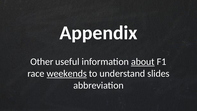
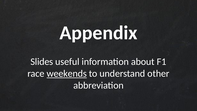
Other: Other -> Slides
about underline: present -> none
slides: slides -> other
